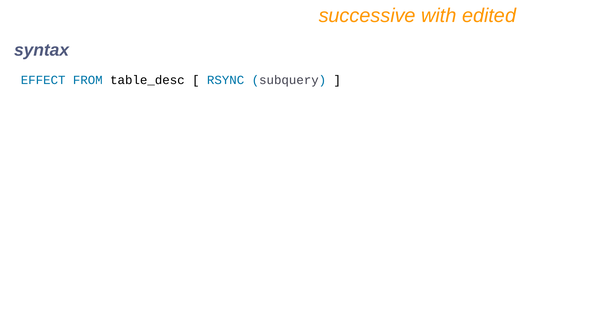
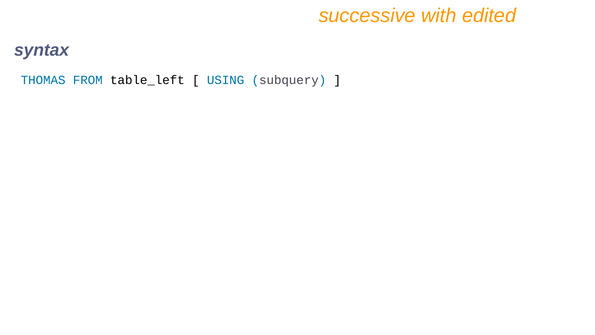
EFFECT: EFFECT -> THOMAS
table_desc: table_desc -> table_left
RSYNC: RSYNC -> USING
